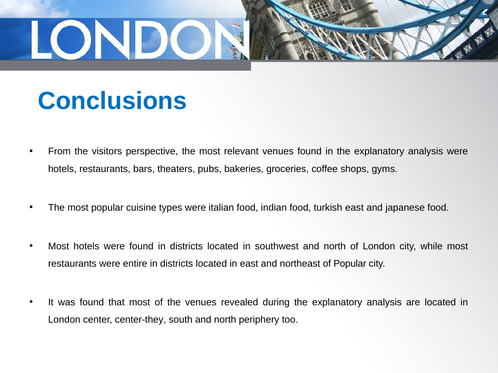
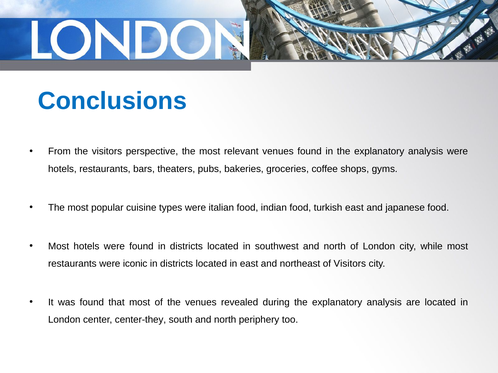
entire: entire -> iconic
of Popular: Popular -> Visitors
